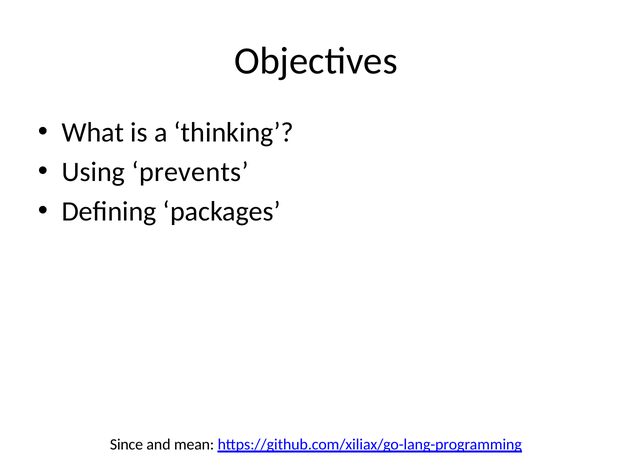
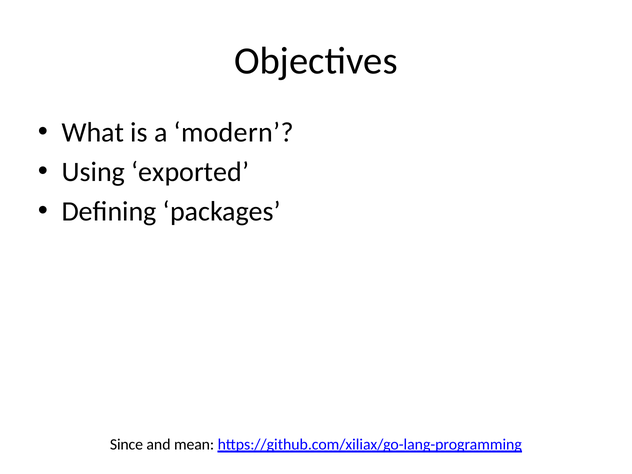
thinking: thinking -> modern
prevents: prevents -> exported
